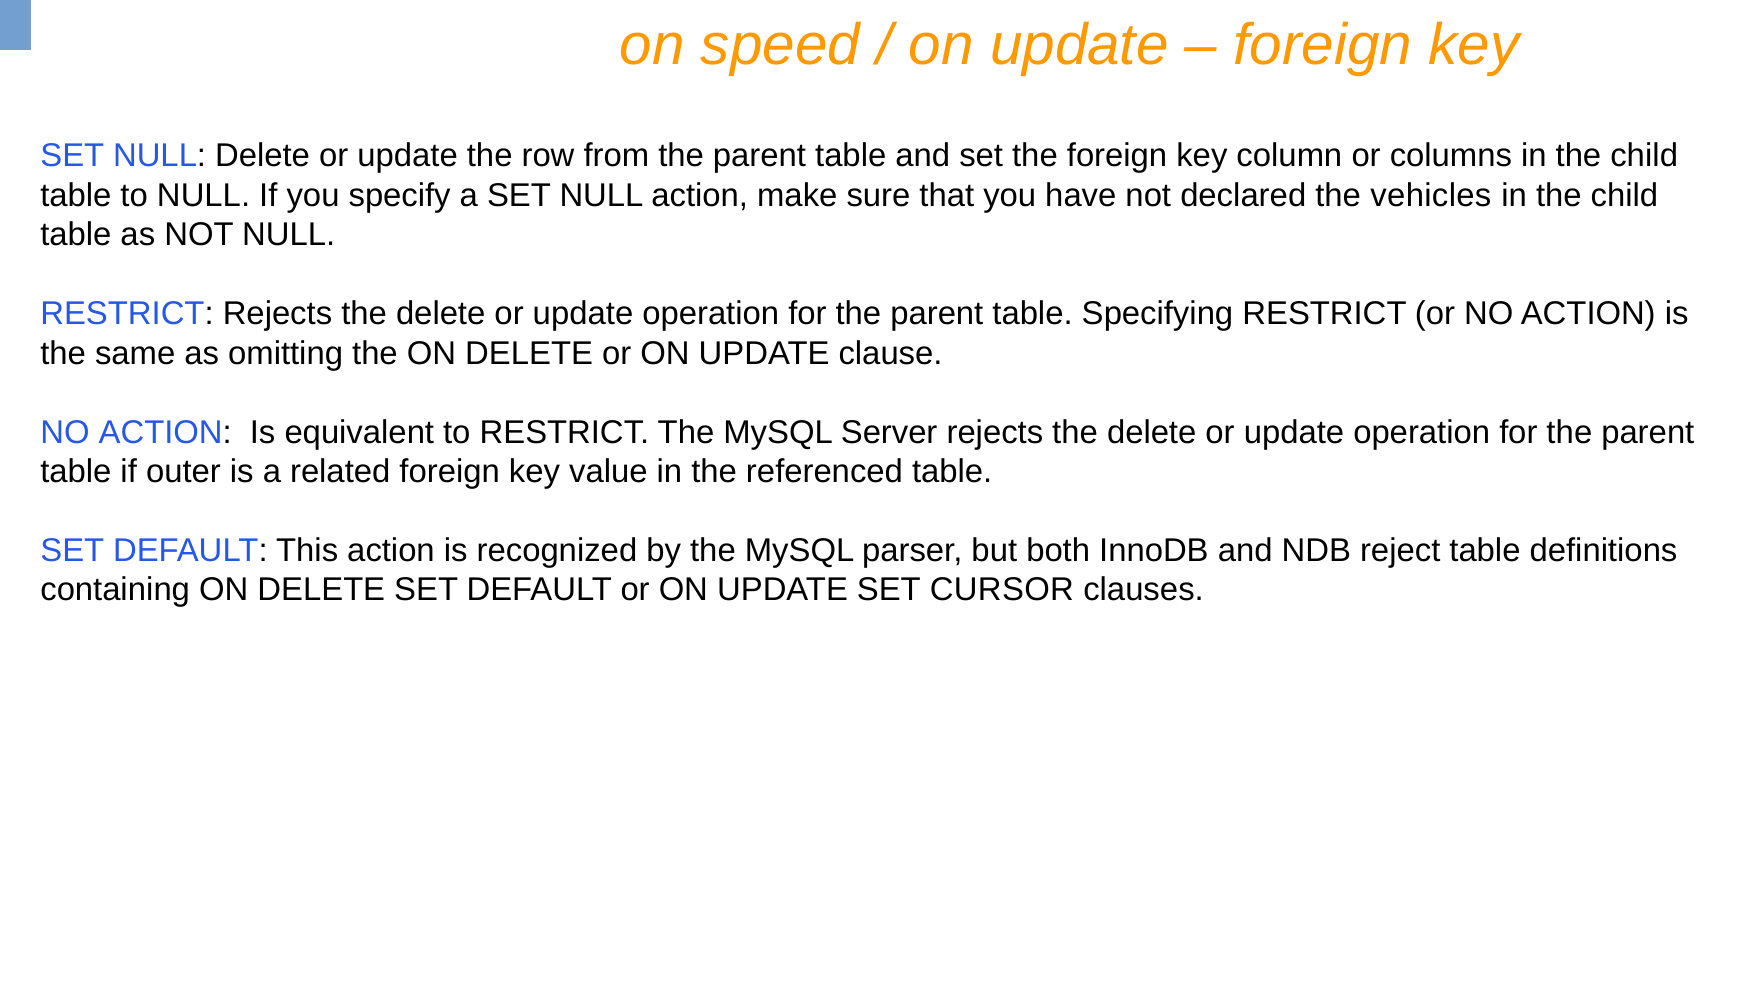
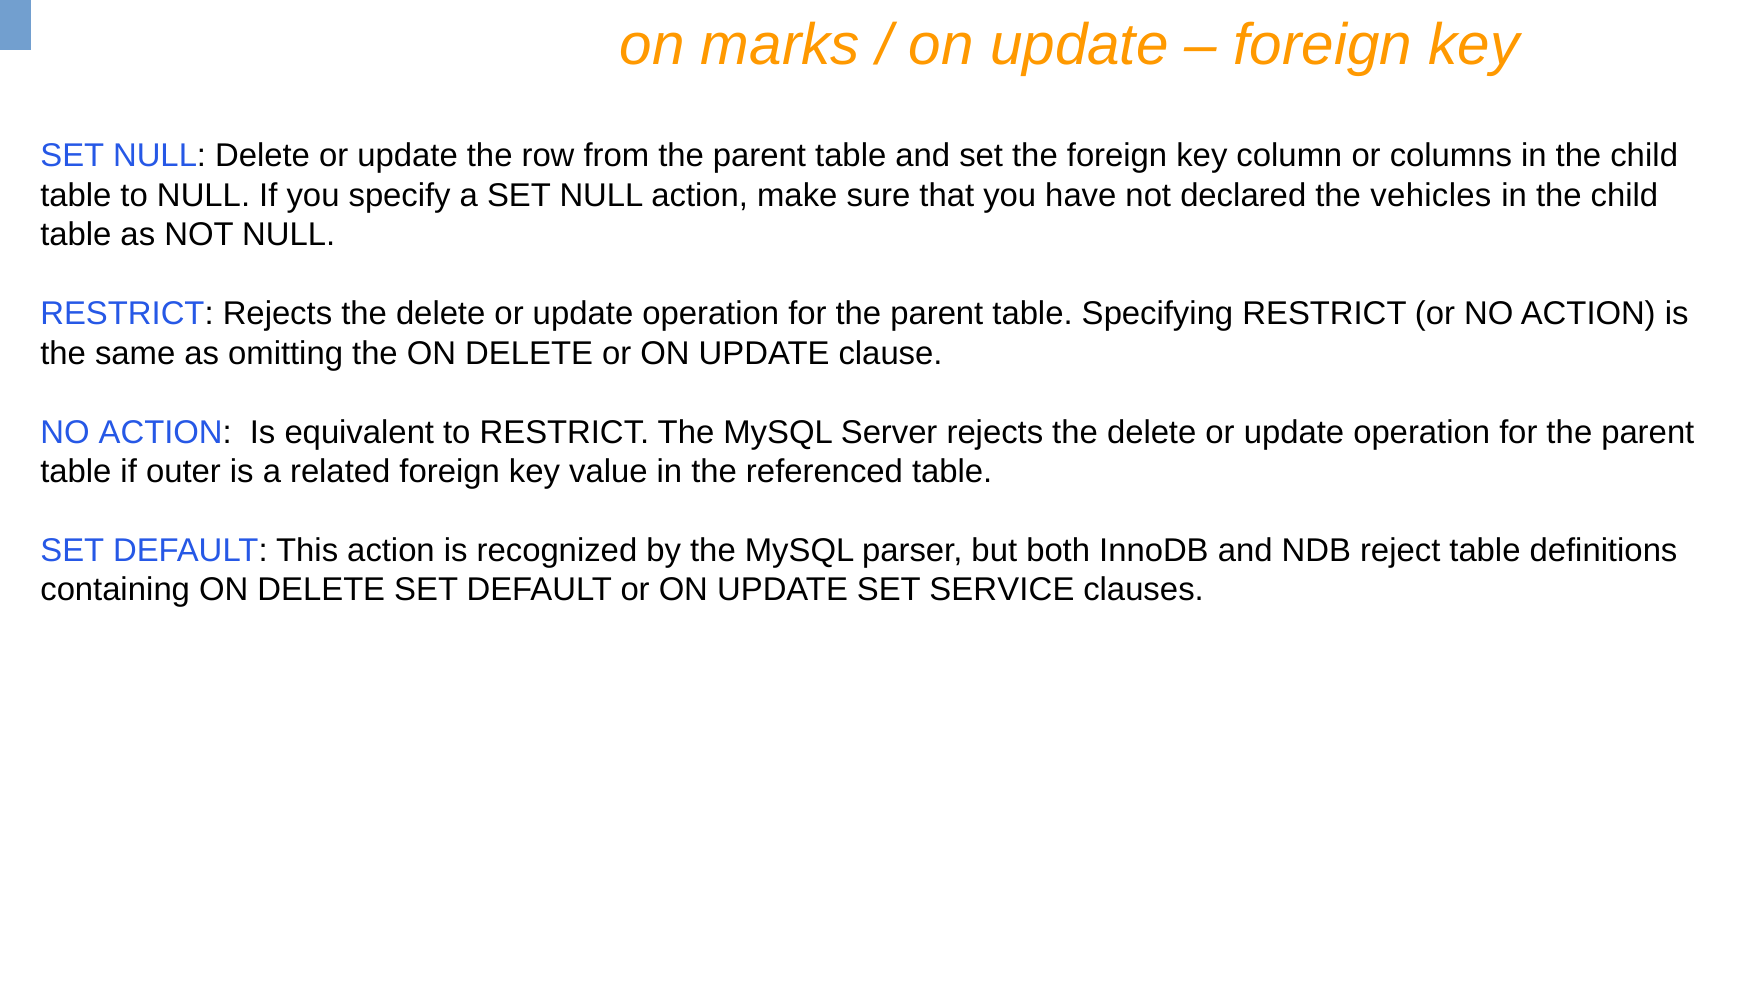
speed: speed -> marks
CURSOR: CURSOR -> SERVICE
